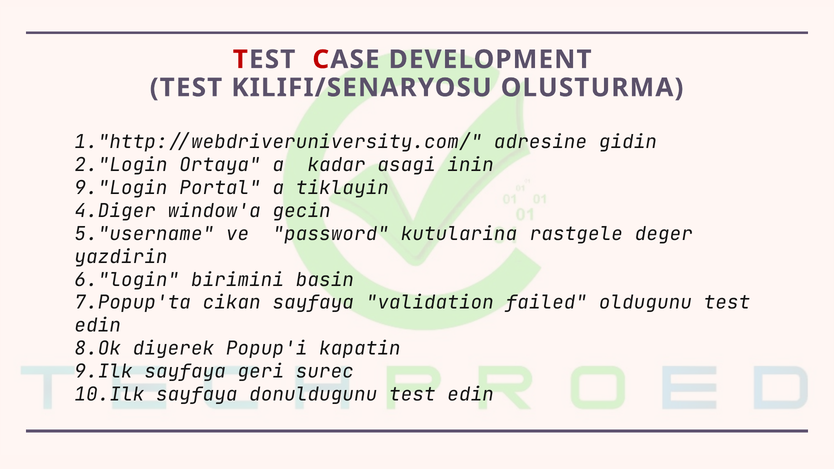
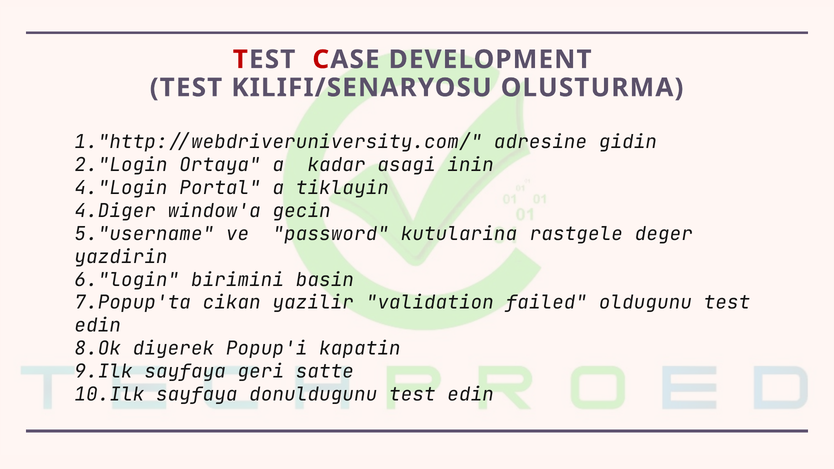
9."Login: 9."Login -> 4."Login
cikan sayfaya: sayfaya -> yazilir
surec: surec -> satte
